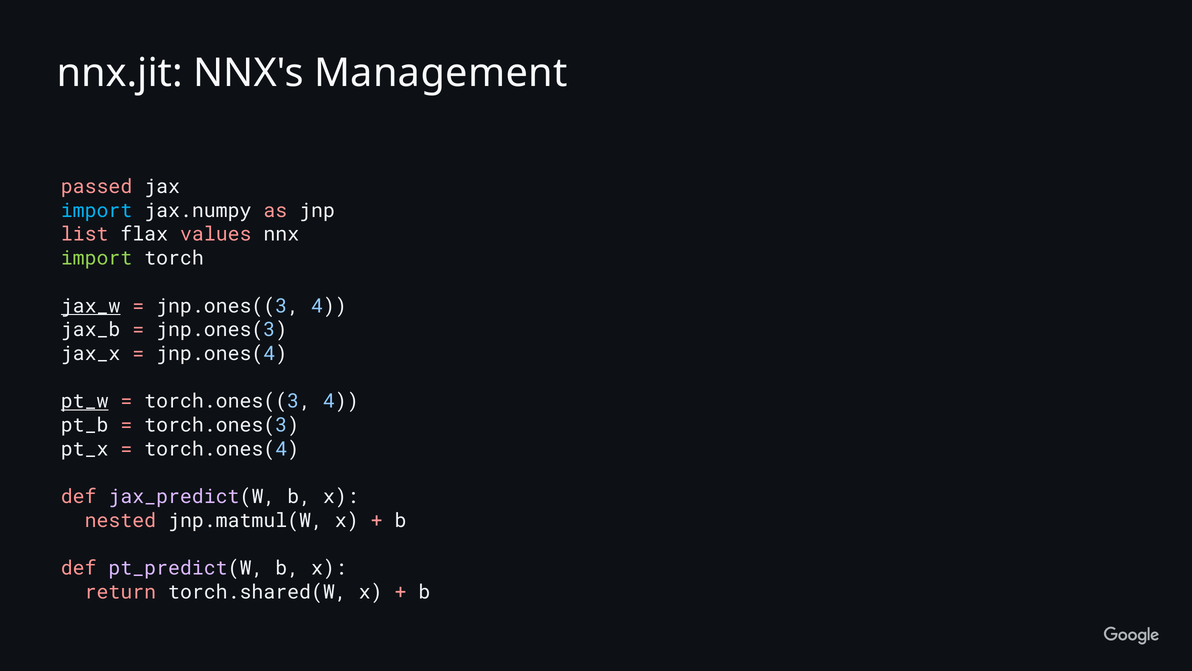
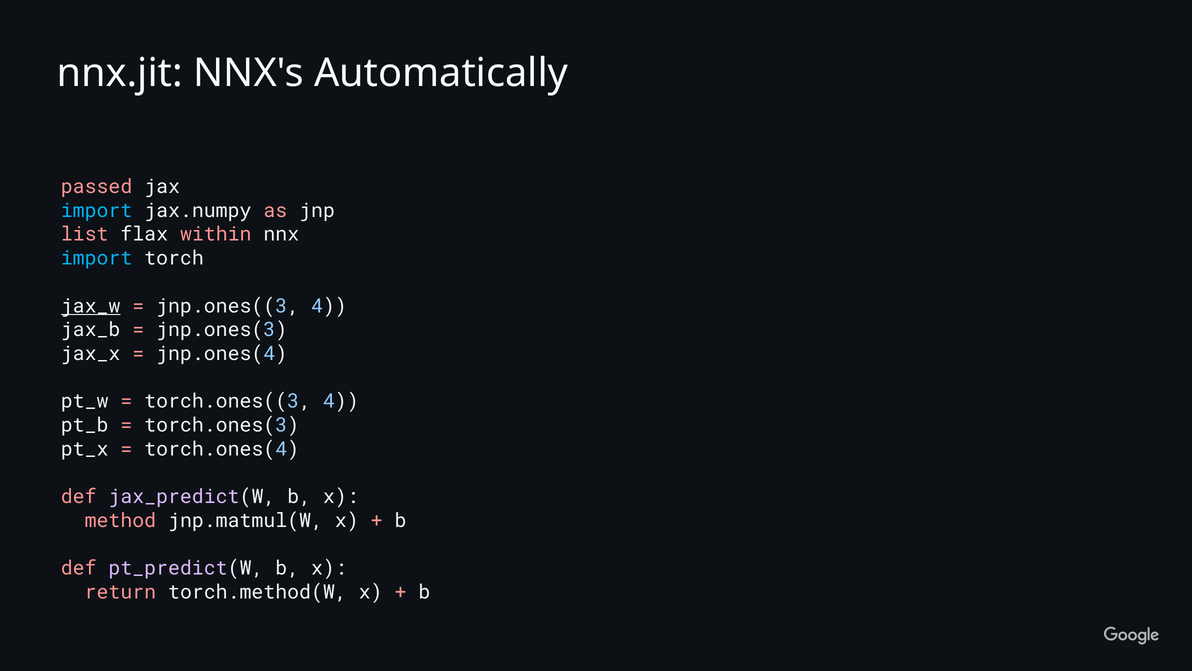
Management: Management -> Automatically
values: values -> within
import at (97, 258) colour: light green -> light blue
pt_w underline: present -> none
nested: nested -> method
torch.shared(W: torch.shared(W -> torch.method(W
